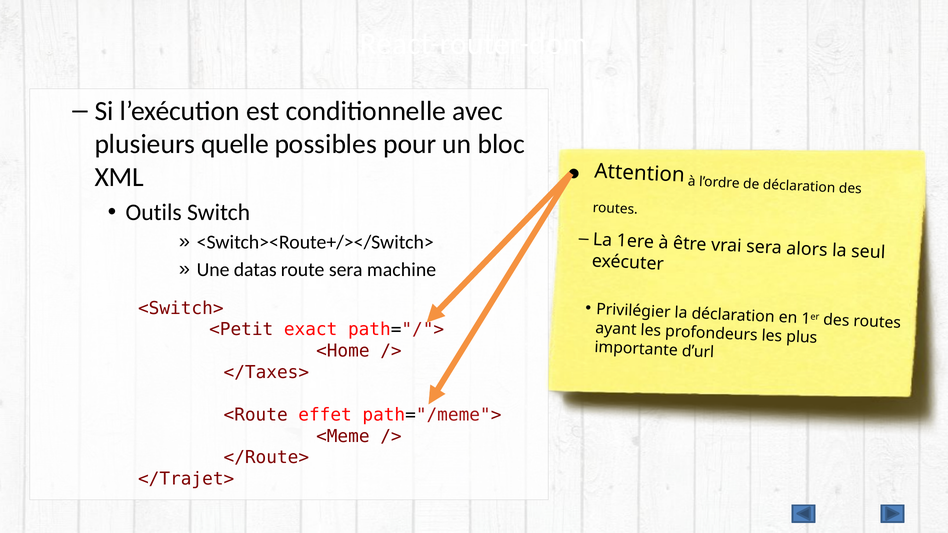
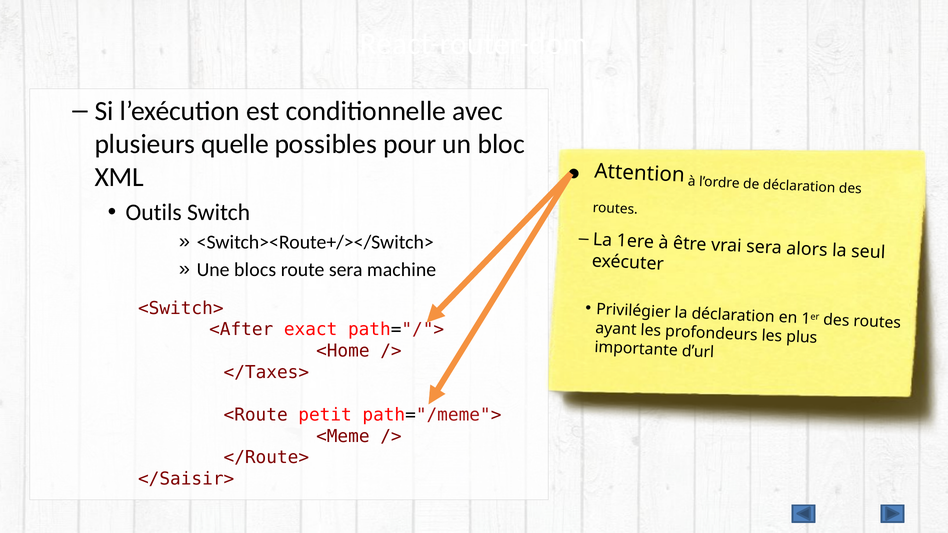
datas: datas -> blocs
<Petit: <Petit -> <After
effet: effet -> petit
</Trajet>: </Trajet> -> </Saisir>
